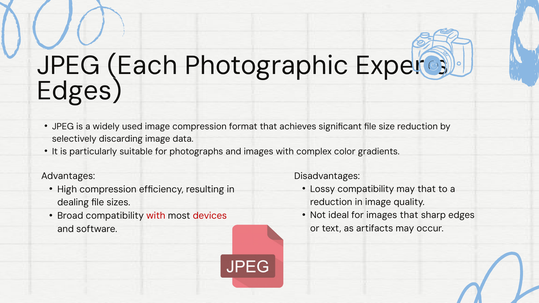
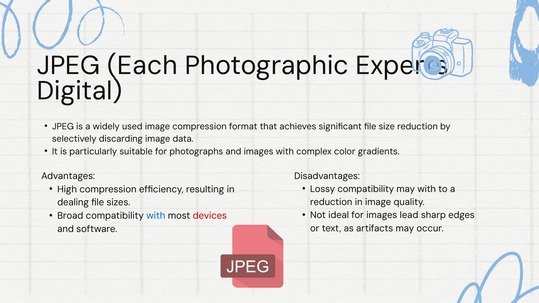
Edges at (79, 91): Edges -> Digital
may that: that -> with
images that: that -> lead
with at (156, 216) colour: red -> blue
